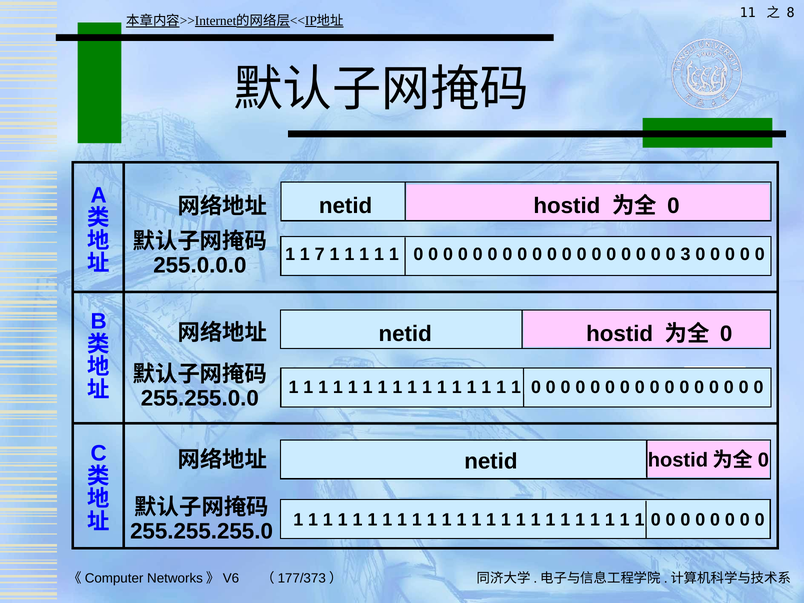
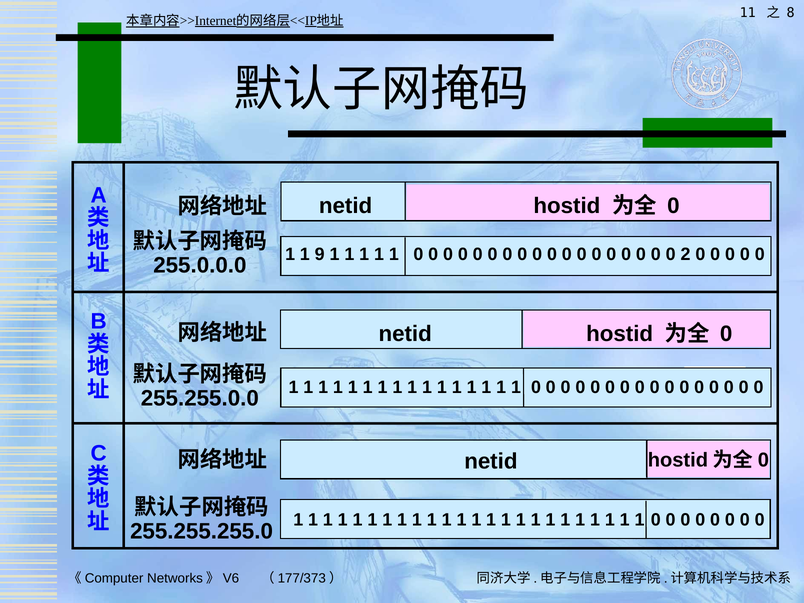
7: 7 -> 9
3: 3 -> 2
